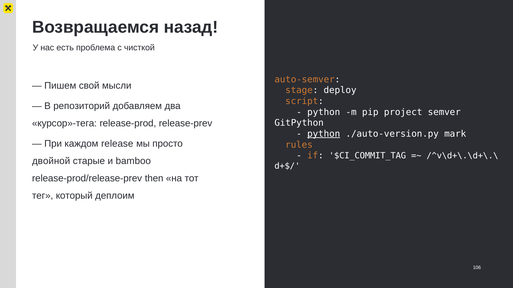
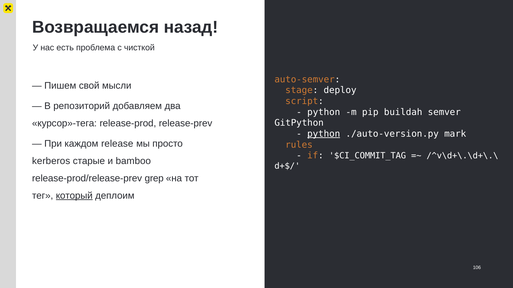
project: project -> buildah
двойной: двойной -> kerberos
then: then -> grep
который underline: none -> present
